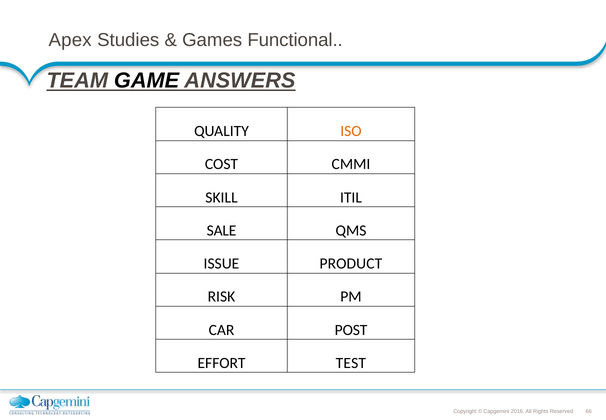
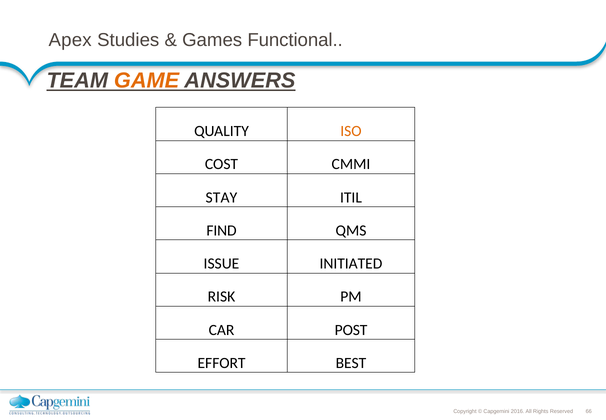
GAME colour: black -> orange
SKILL: SKILL -> STAY
SALE: SALE -> FIND
PRODUCT: PRODUCT -> INITIATED
TEST: TEST -> BEST
